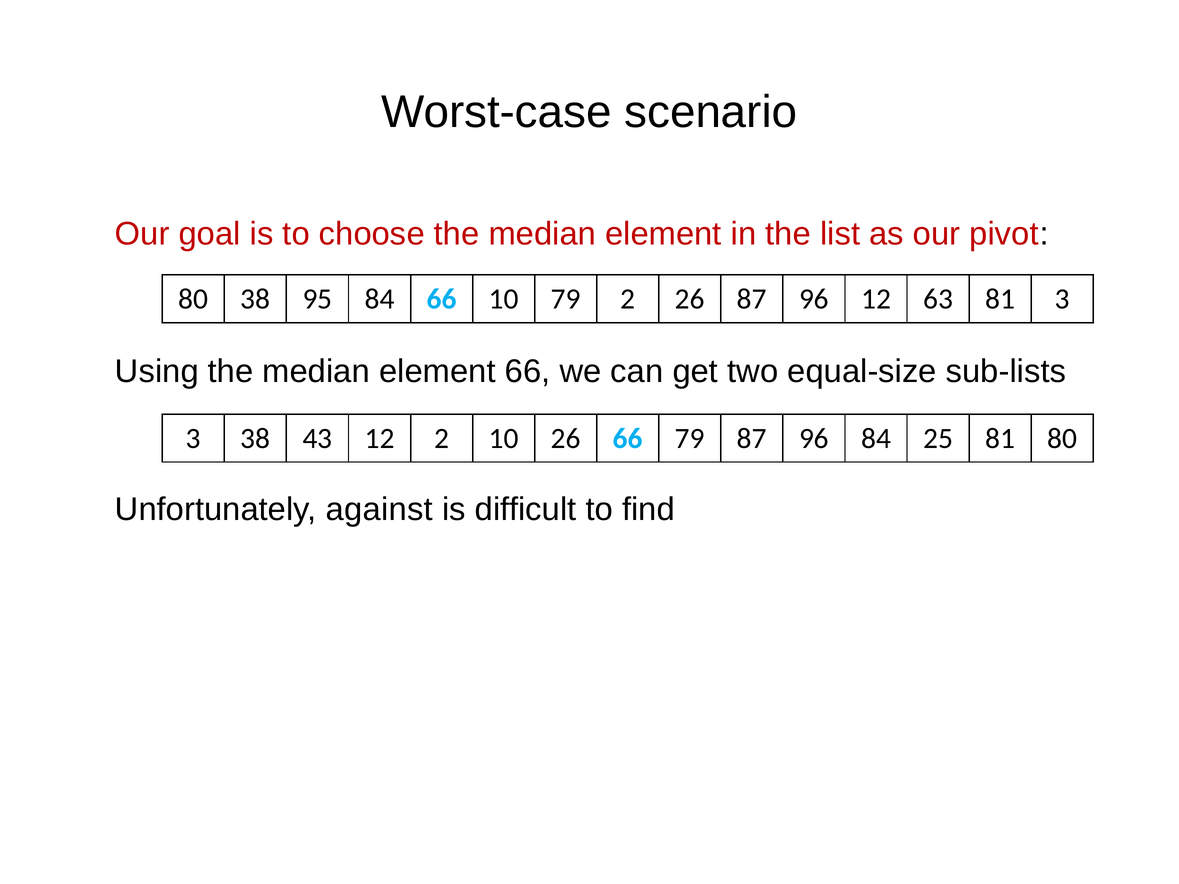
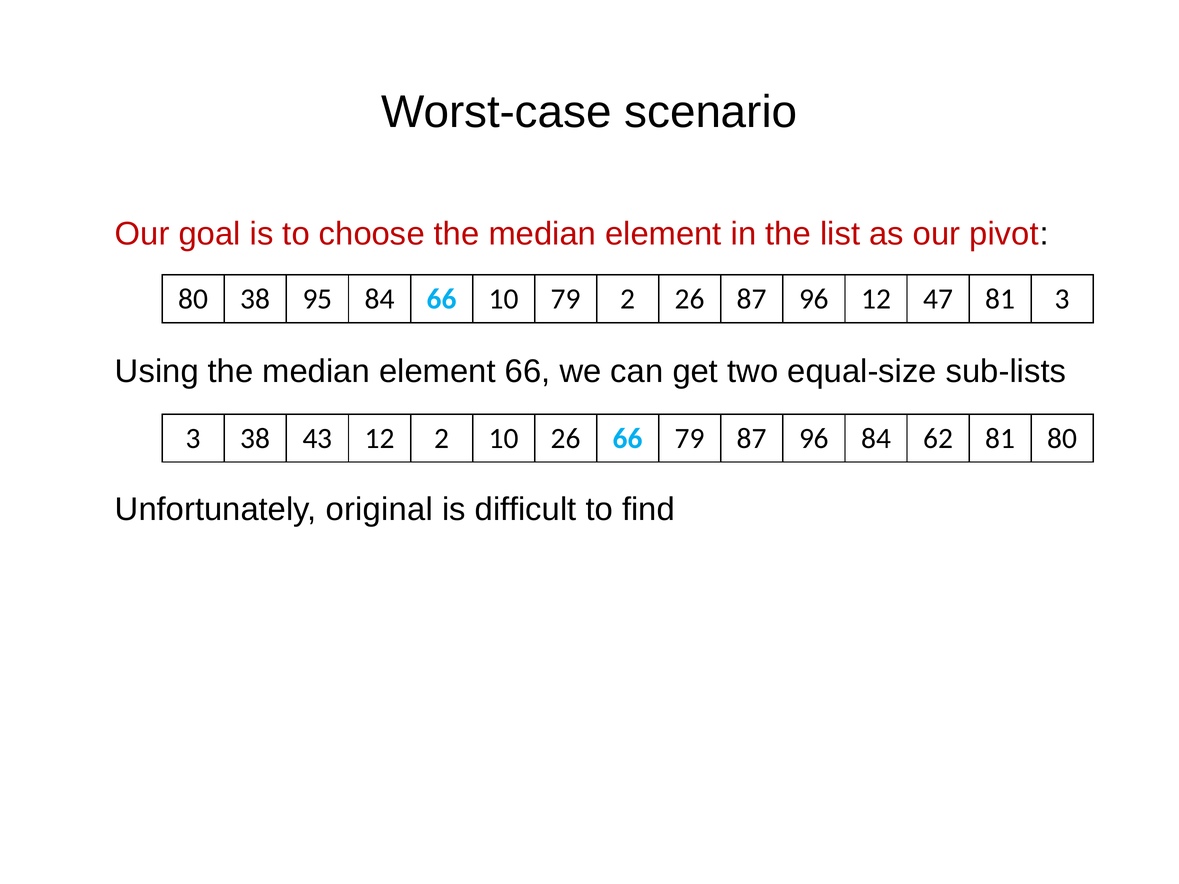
63: 63 -> 47
25: 25 -> 62
against: against -> original
